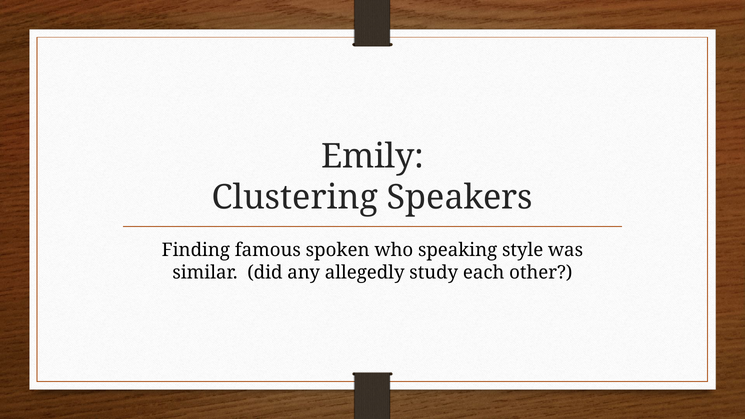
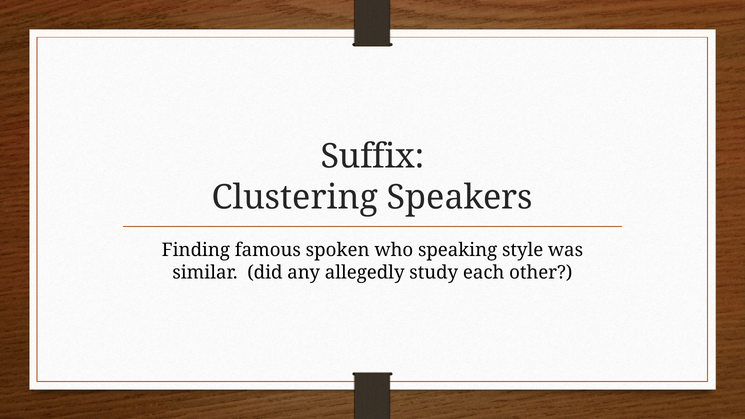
Emily: Emily -> Suffix
